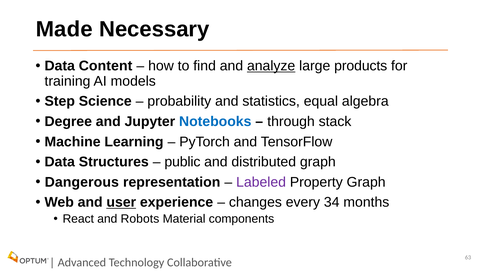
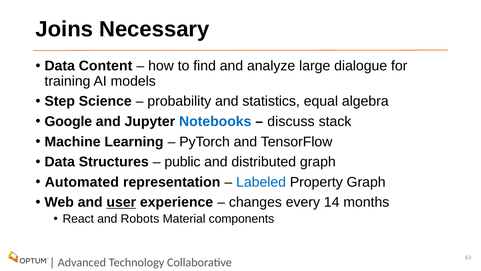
Made: Made -> Joins
analyze underline: present -> none
products: products -> dialogue
Degree: Degree -> Google
through: through -> discuss
Dangerous: Dangerous -> Automated
Labeled colour: purple -> blue
34: 34 -> 14
